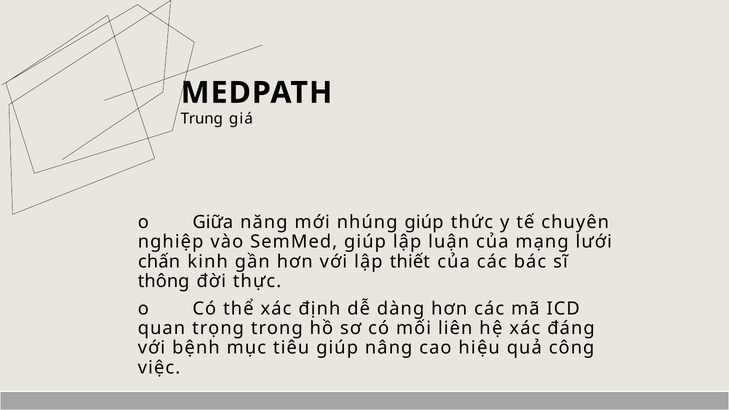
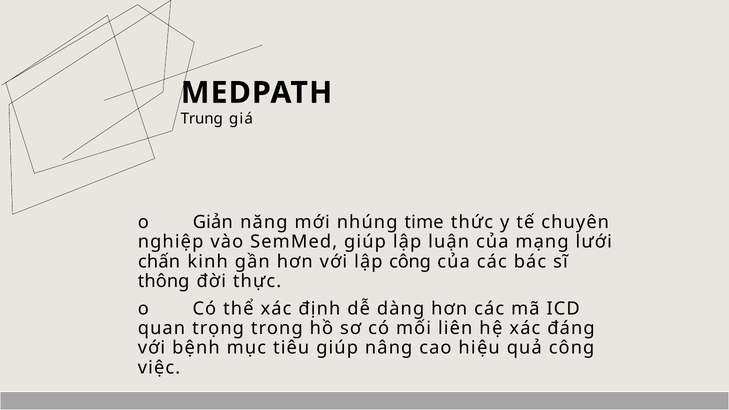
Giữa: Giữa -> Giản
nhúng giúp: giúp -> time
lập thiết: thiết -> công
